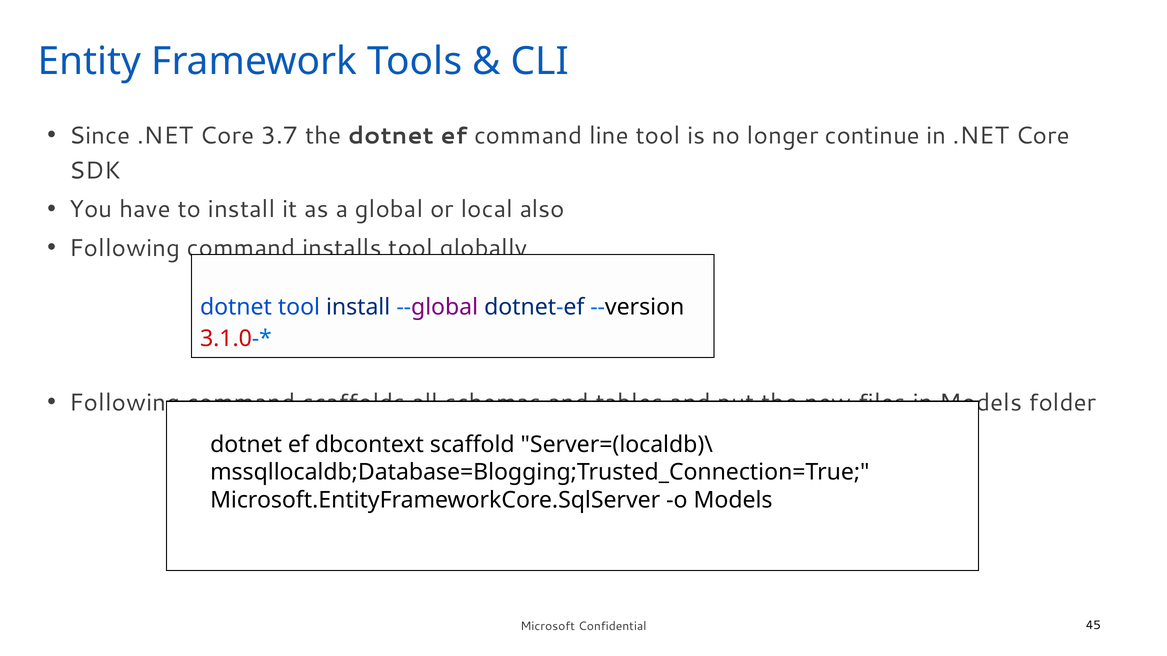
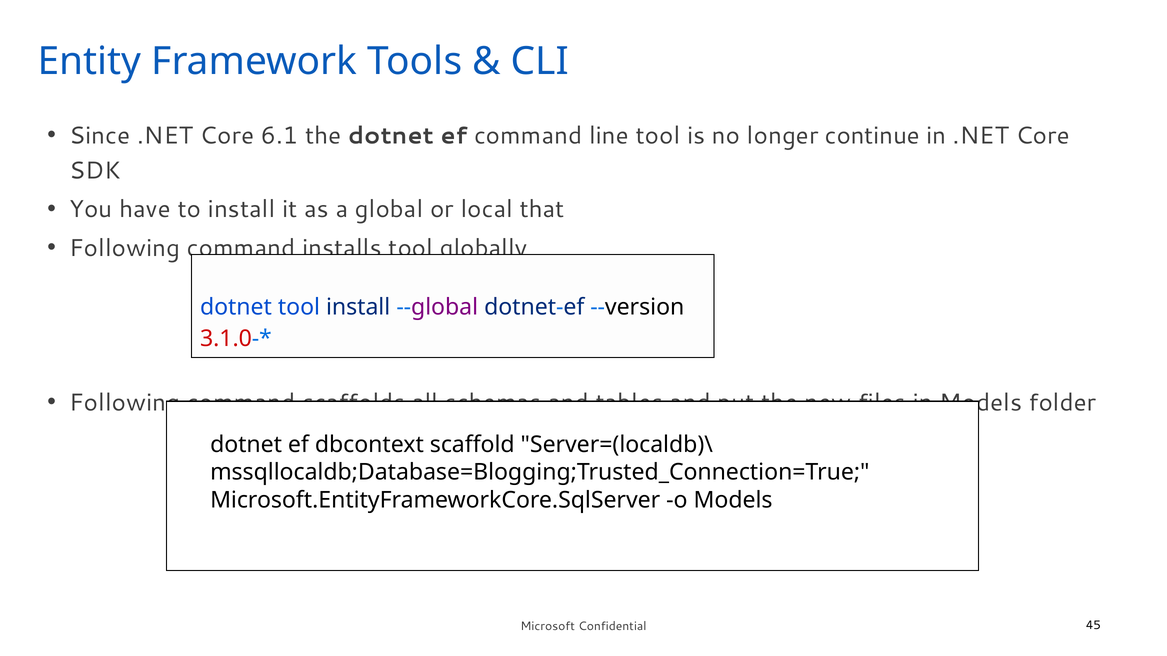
3.7: 3.7 -> 6.1
also: also -> that
